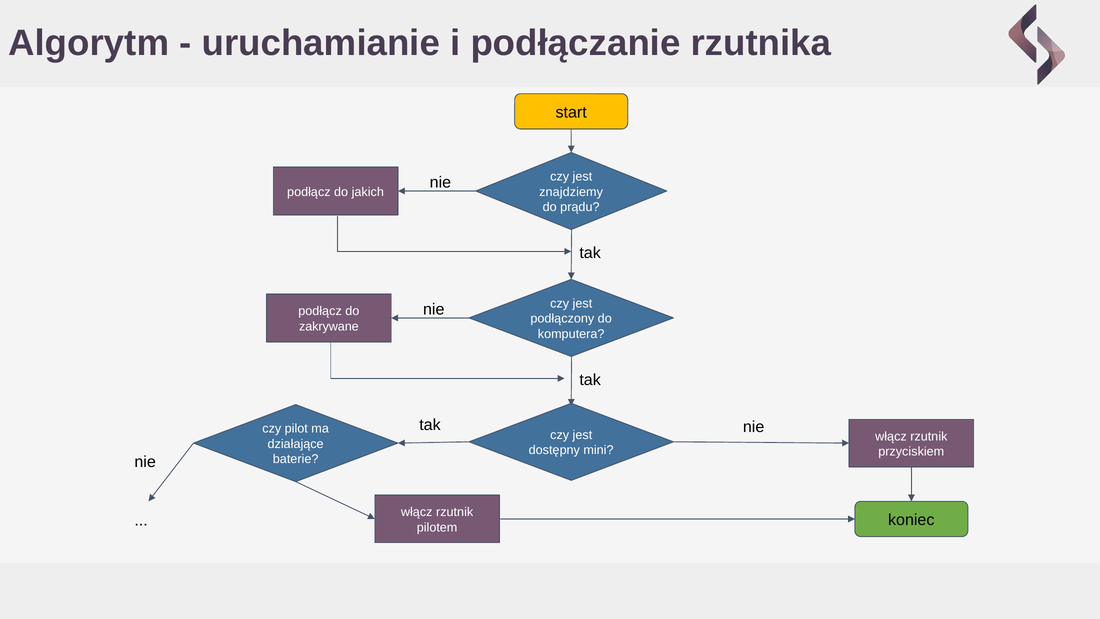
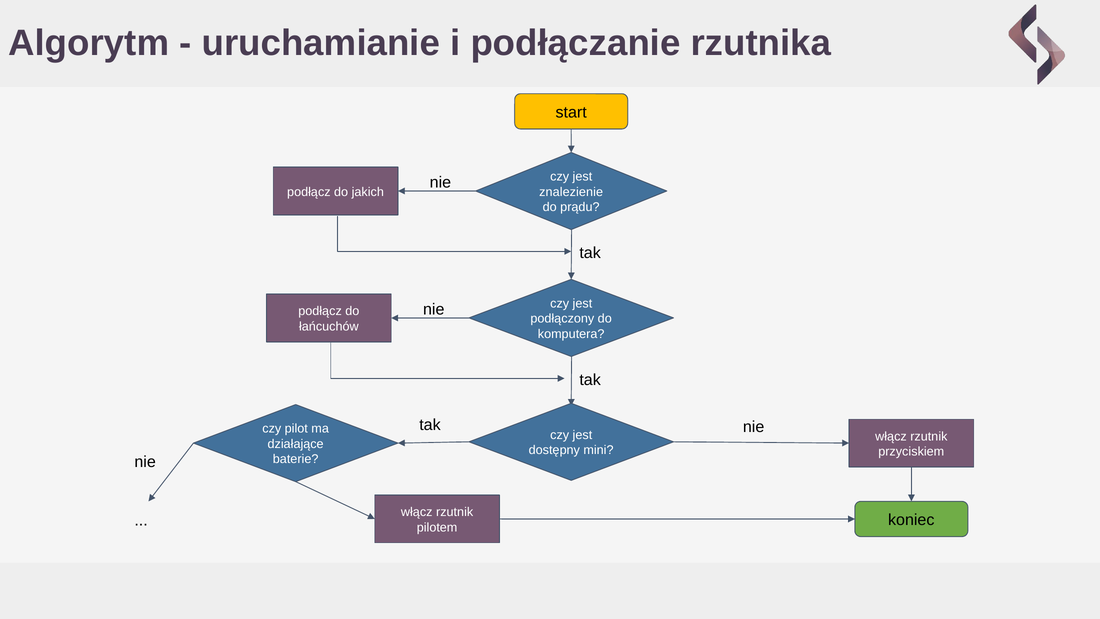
znajdziemy: znajdziemy -> znalezienie
zakrywane: zakrywane -> łańcuchów
